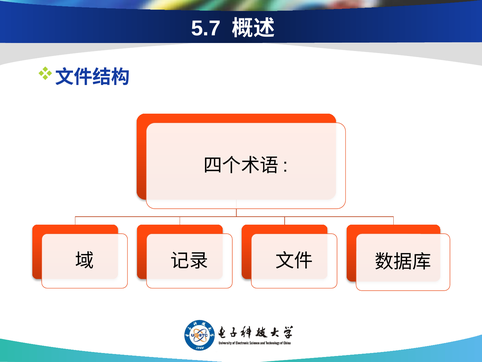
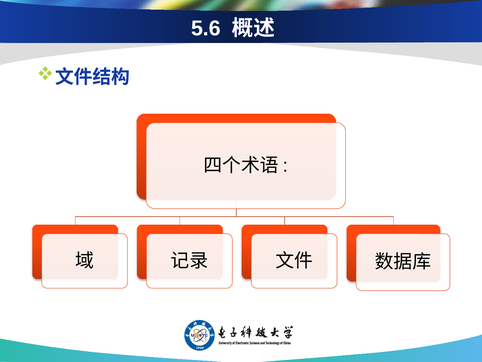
5.7: 5.7 -> 5.6
